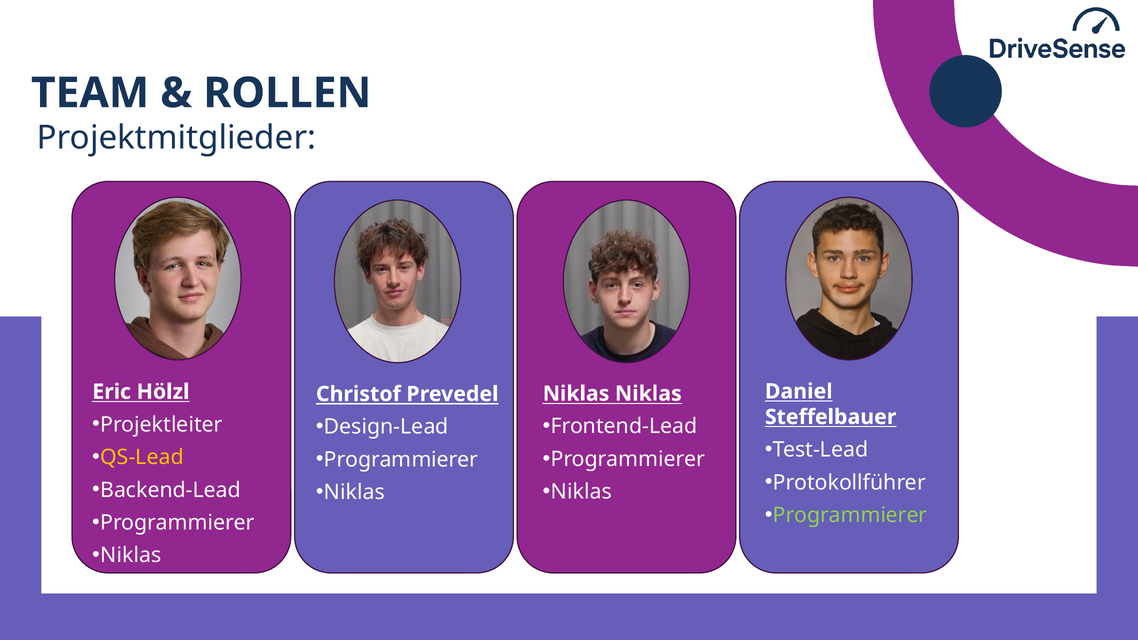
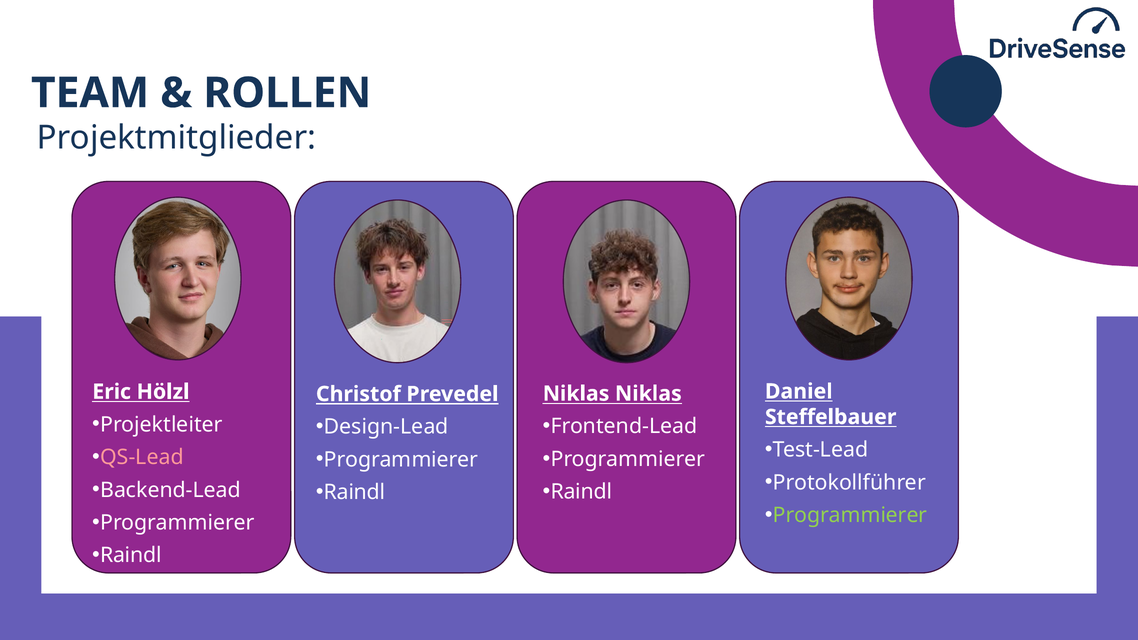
QS-Lead colour: yellow -> pink
Niklas at (581, 492): Niklas -> Raindl
Niklas at (354, 492): Niklas -> Raindl
Niklas at (131, 556): Niklas -> Raindl
